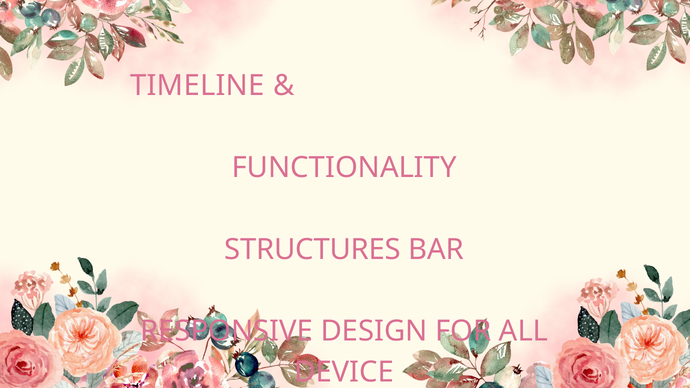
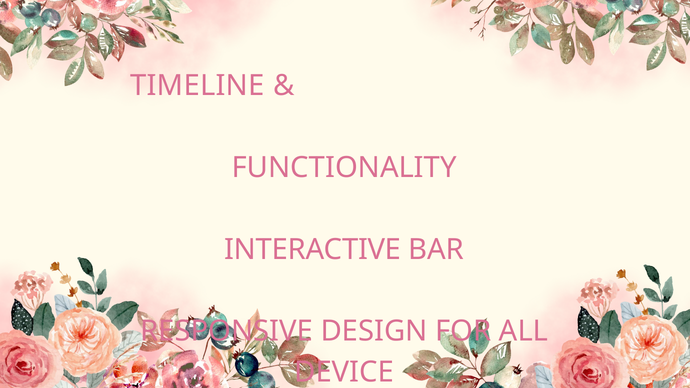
STRUCTURES at (313, 249): STRUCTURES -> INTERACTIVE
